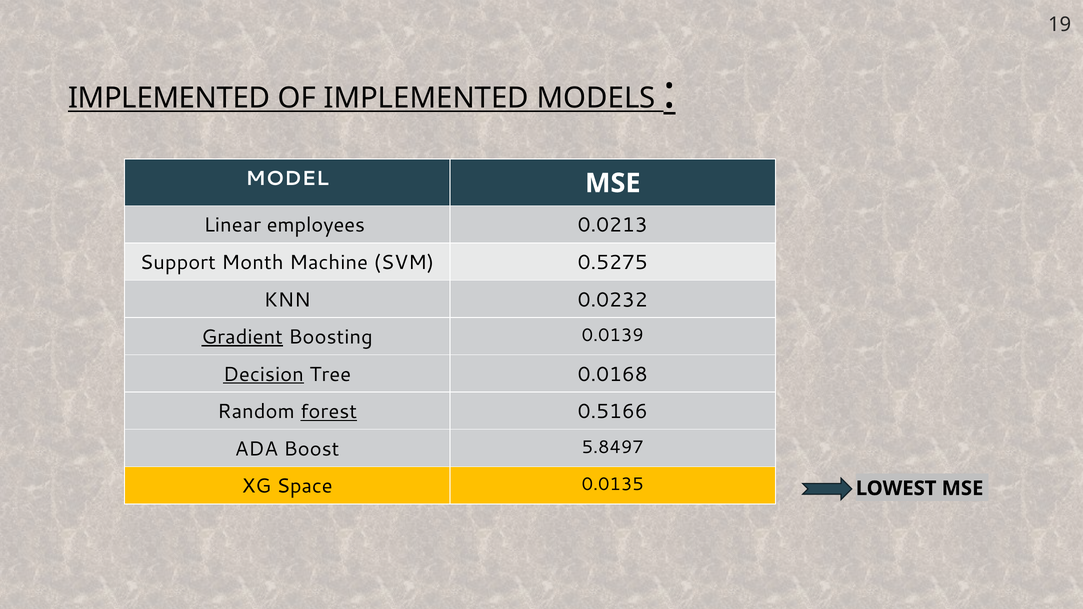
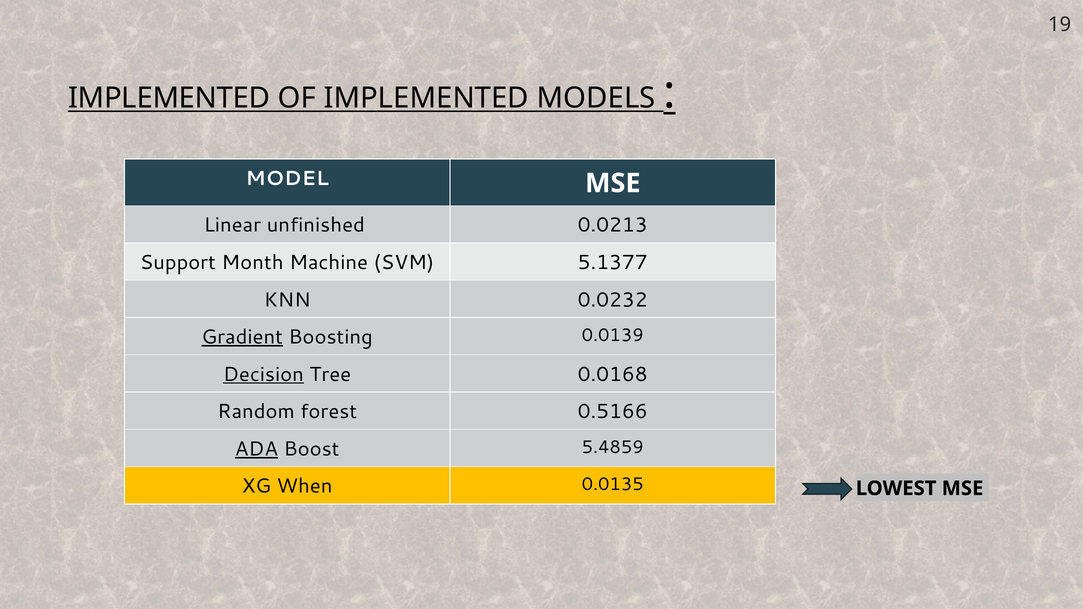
employees: employees -> unfinished
0.5275: 0.5275 -> 5.1377
forest underline: present -> none
ADA underline: none -> present
5.8497: 5.8497 -> 5.4859
Space: Space -> When
